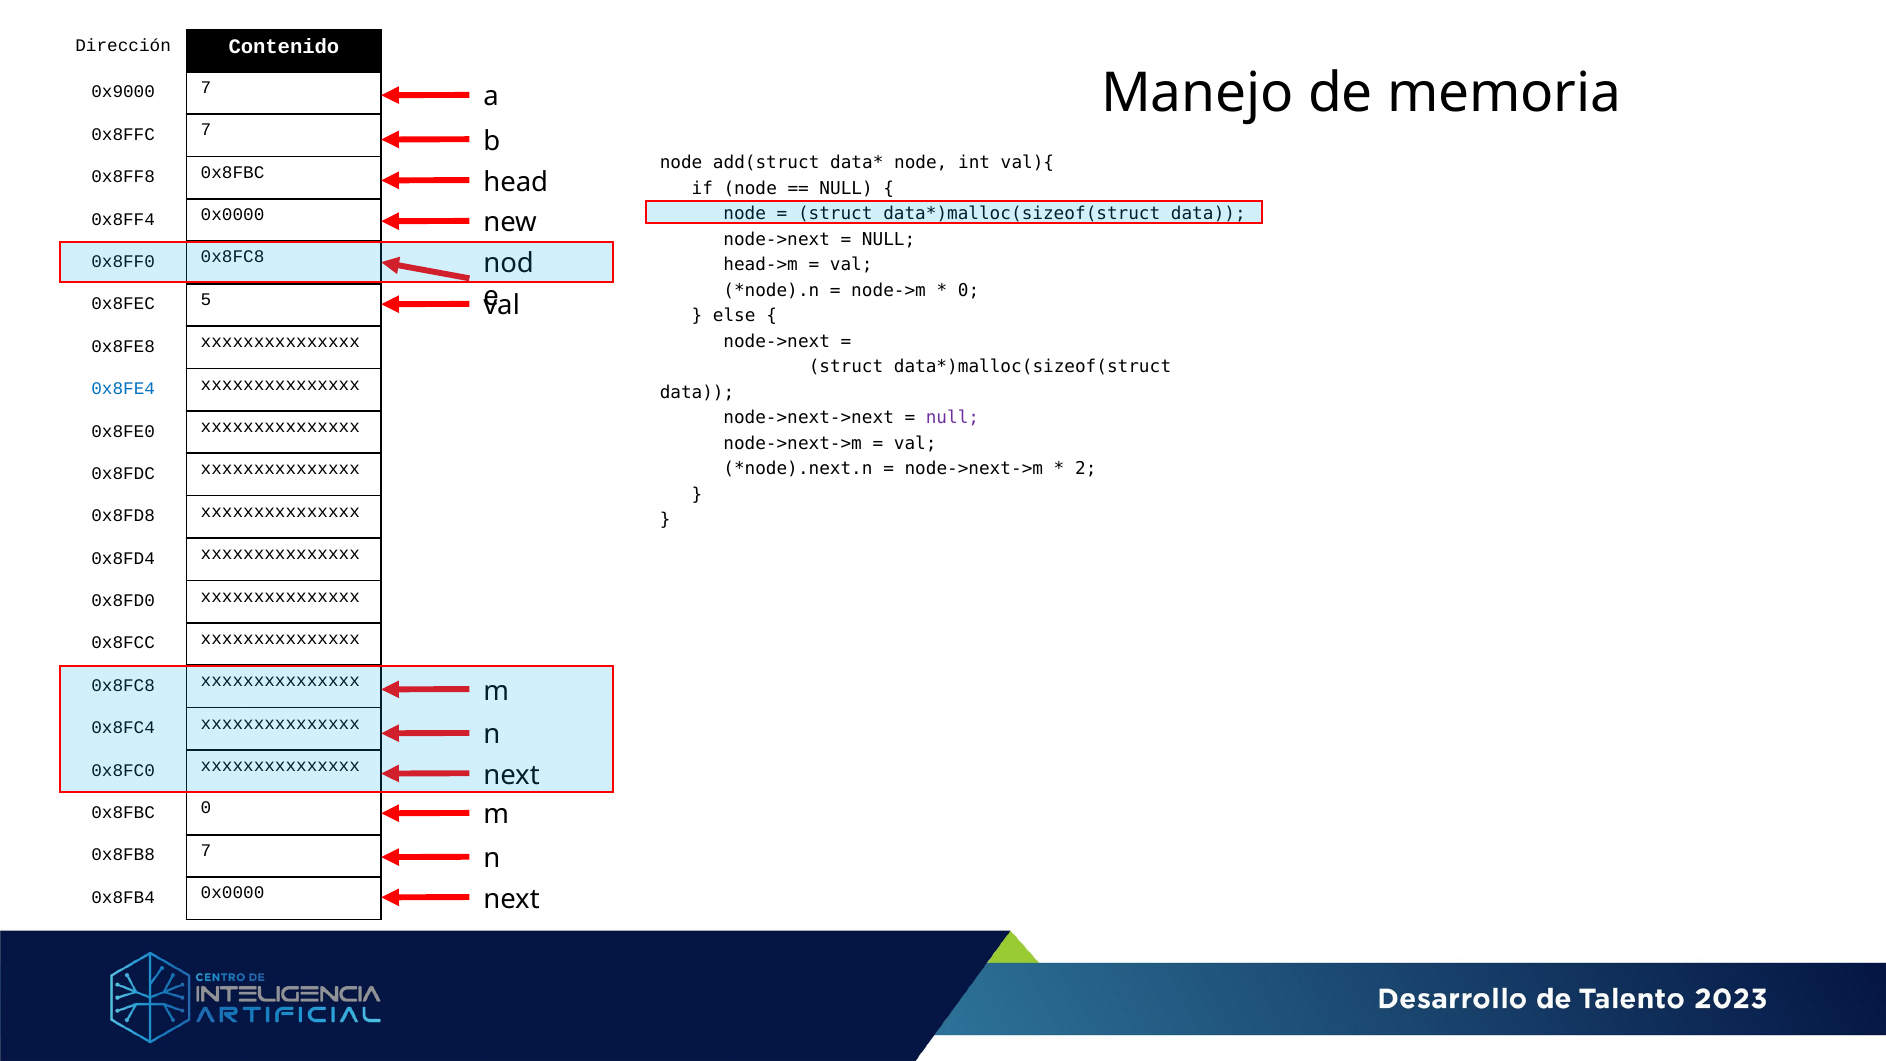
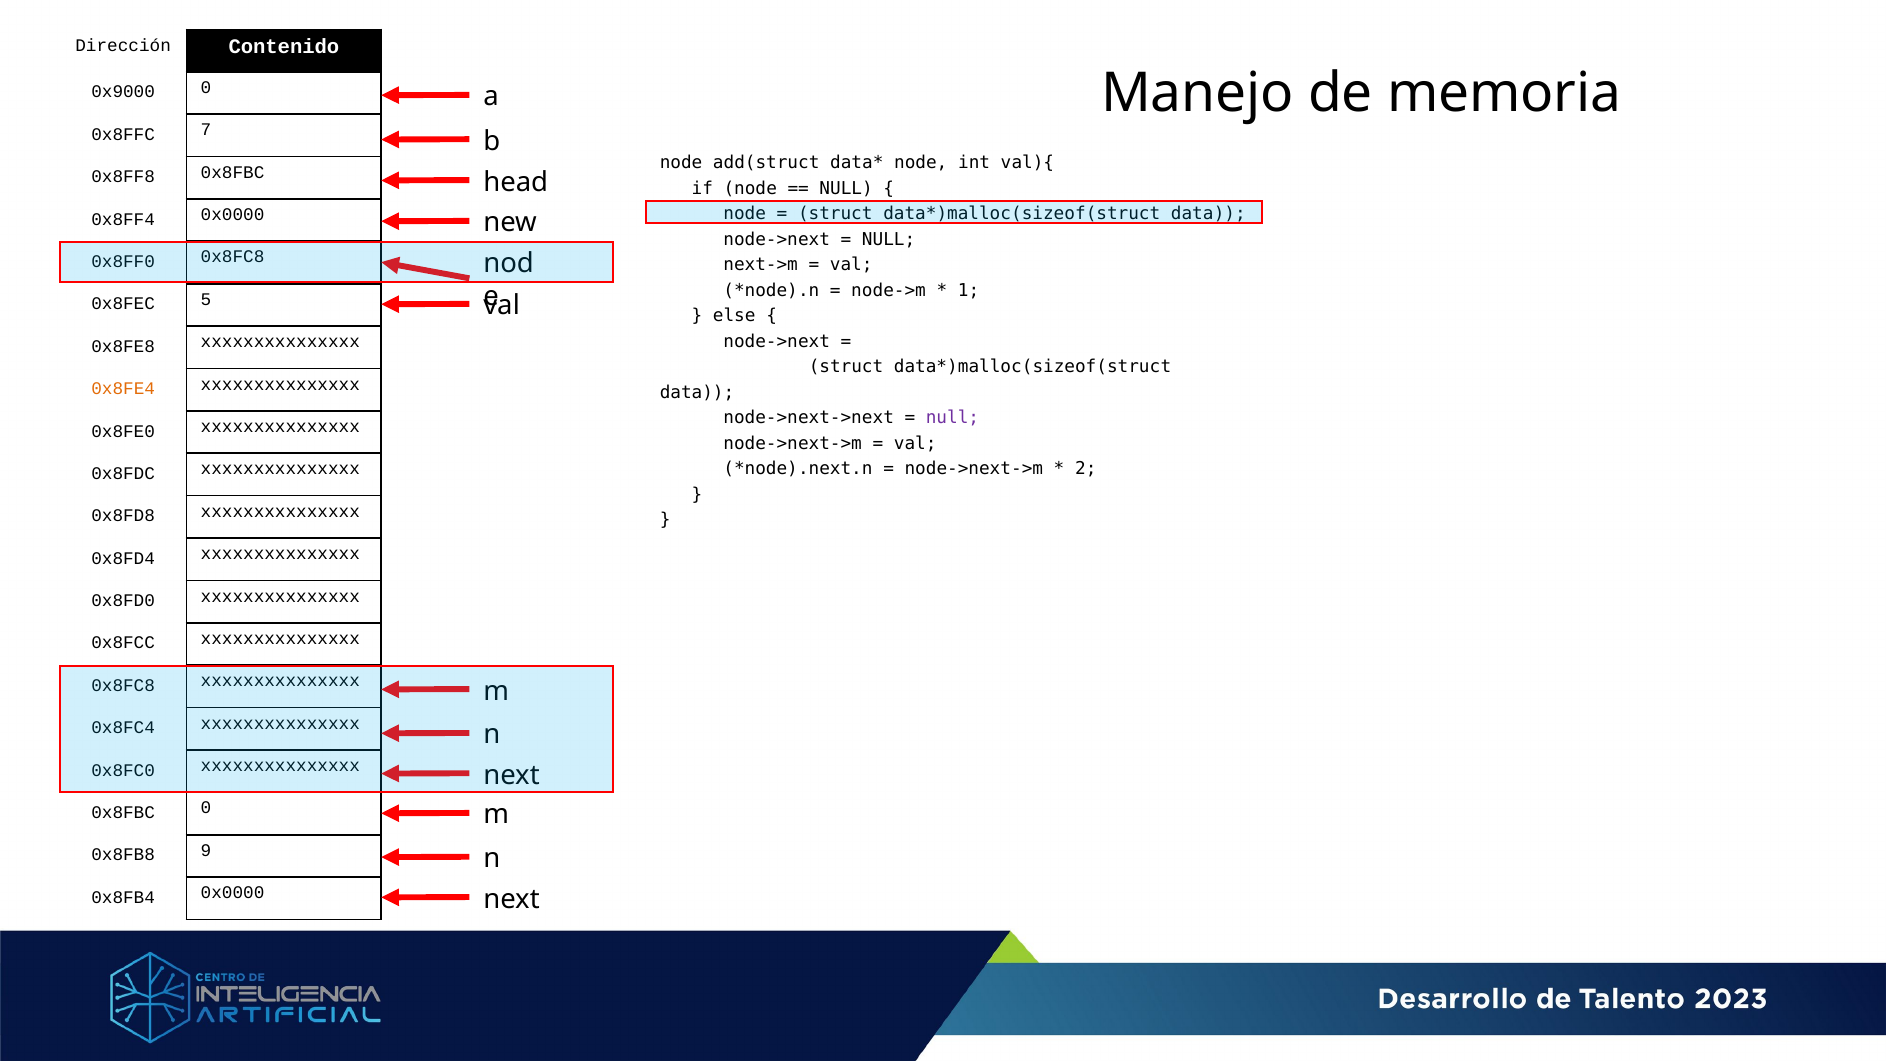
0x9000 7: 7 -> 0
head->m: head->m -> next->m
0 at (969, 290): 0 -> 1
0x8FE4 colour: blue -> orange
0x8FB8 7: 7 -> 9
